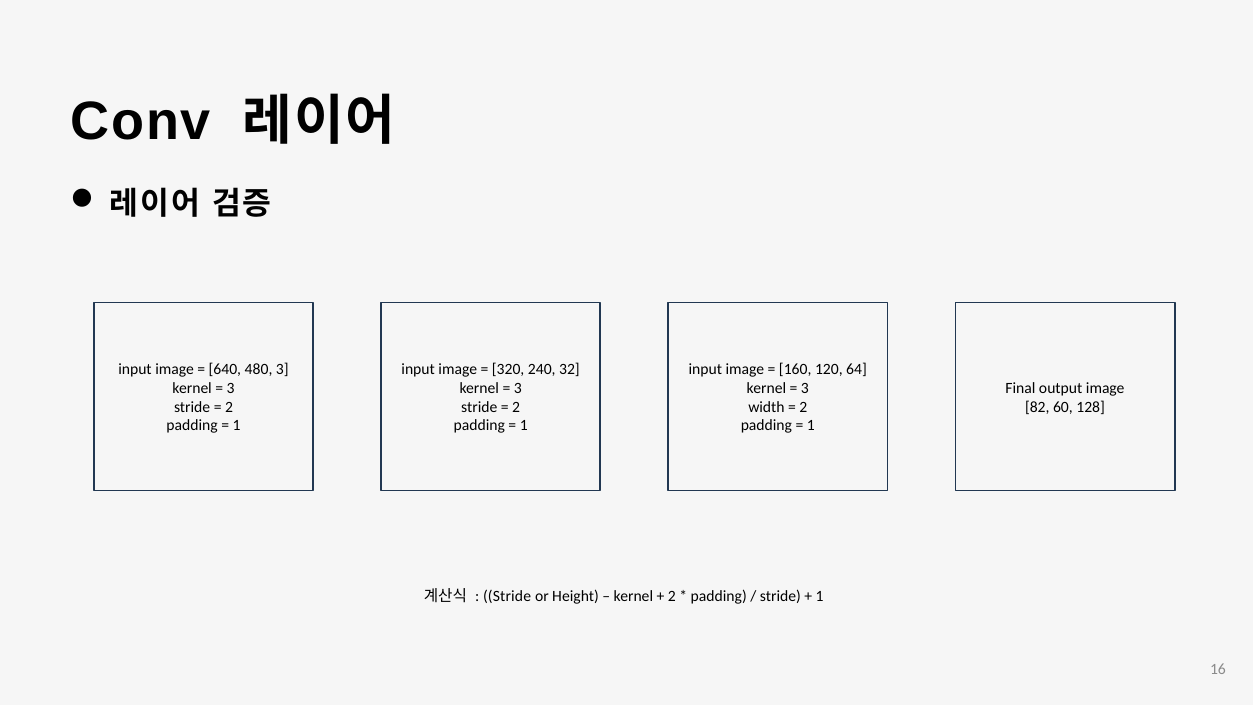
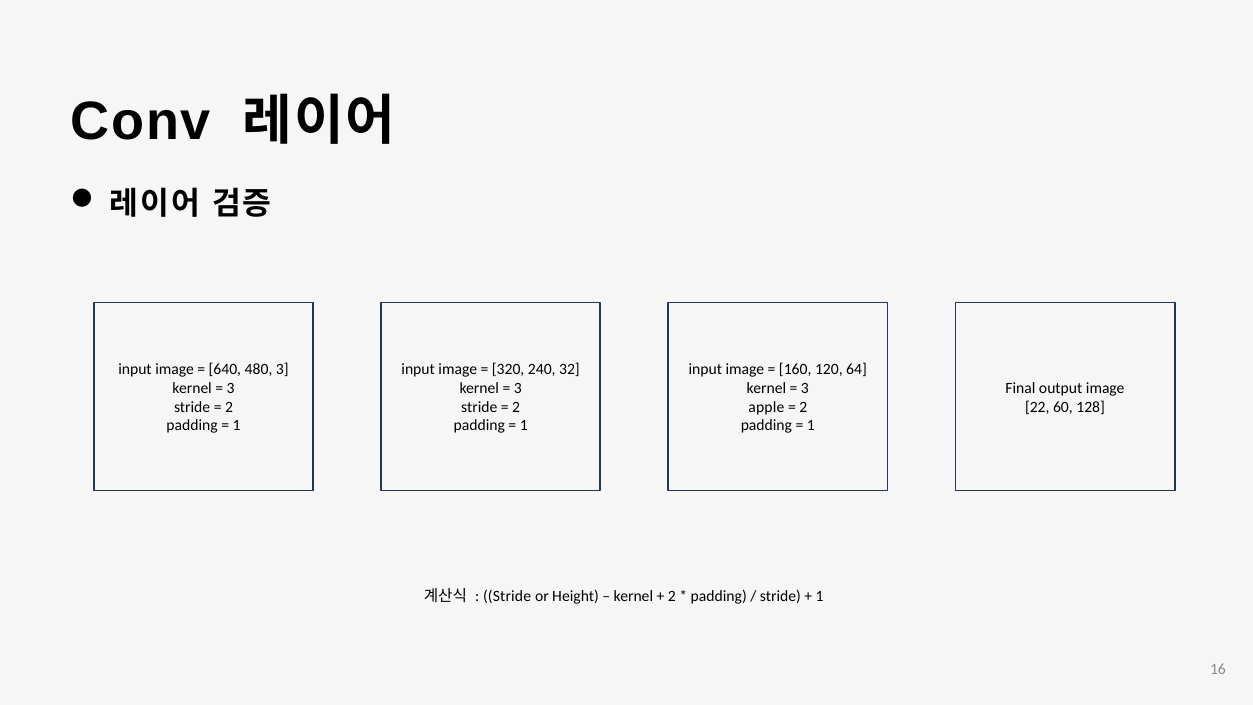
width: width -> apple
82: 82 -> 22
